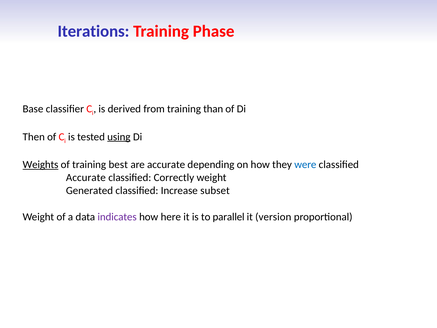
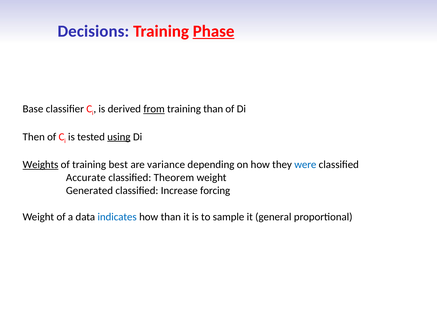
Iterations: Iterations -> Decisions
Phase underline: none -> present
from underline: none -> present
are accurate: accurate -> variance
Correctly: Correctly -> Theorem
subset: subset -> forcing
indicates colour: purple -> blue
how here: here -> than
parallel: parallel -> sample
version: version -> general
